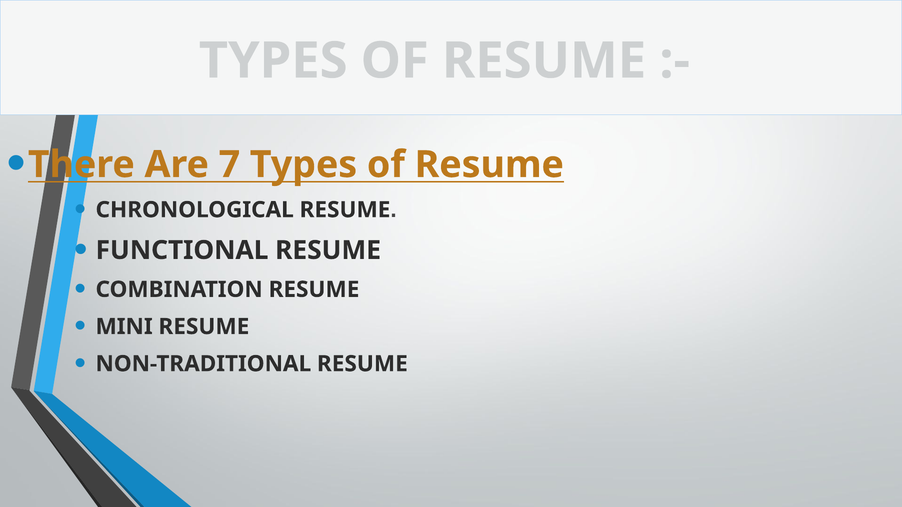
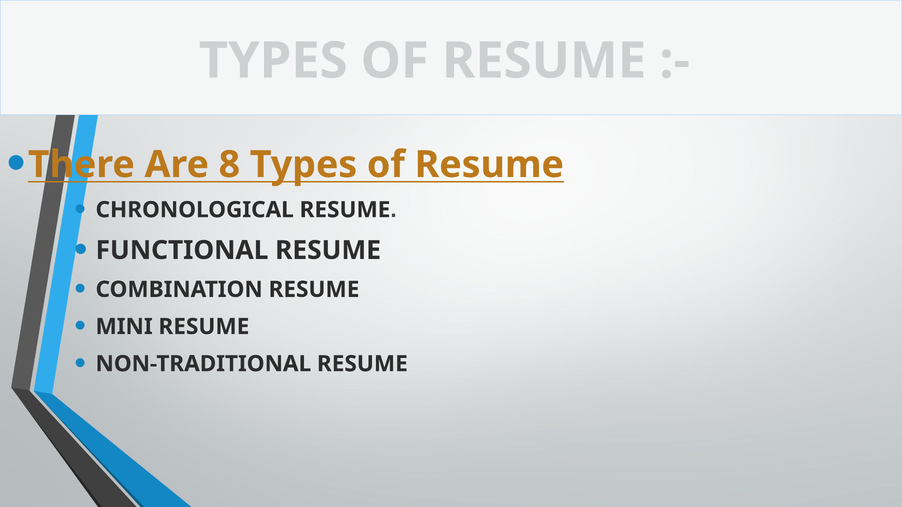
7: 7 -> 8
